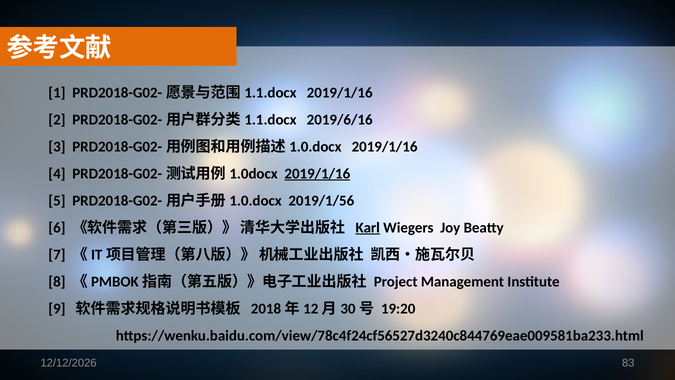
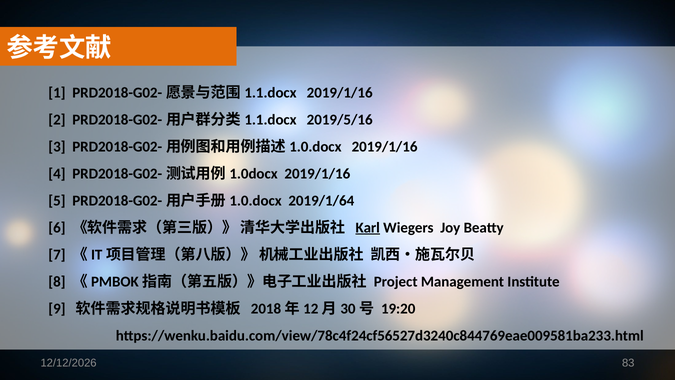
2019/6/16: 2019/6/16 -> 2019/5/16
2019/1/16 at (317, 174) underline: present -> none
2019/1/56: 2019/1/56 -> 2019/1/64
